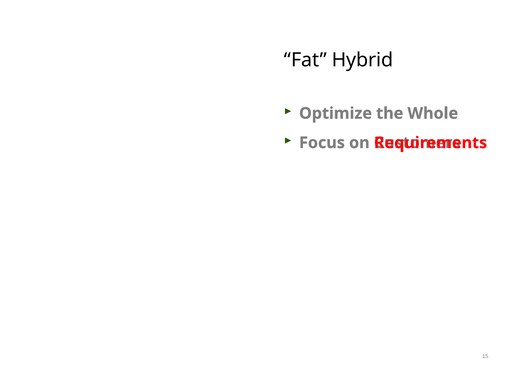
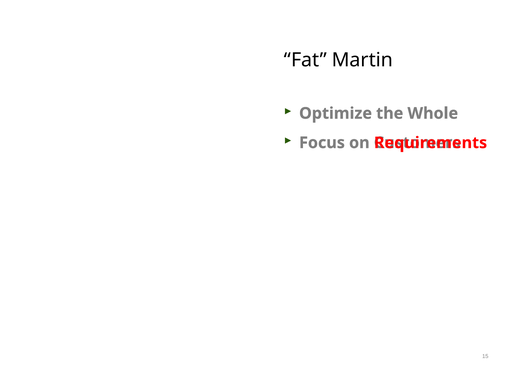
Hybrid: Hybrid -> Martin
